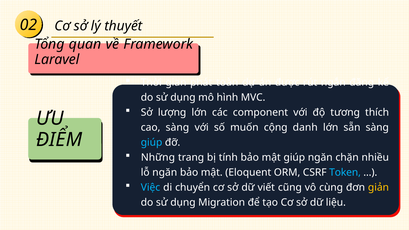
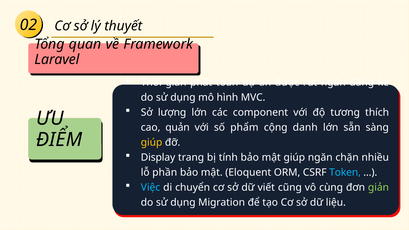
cao sàng: sàng -> quản
muốn: muốn -> phẩm
giúp at (152, 142) colour: light blue -> yellow
Những: Những -> Display
lỗ ngăn: ngăn -> phần
giản colour: yellow -> light green
